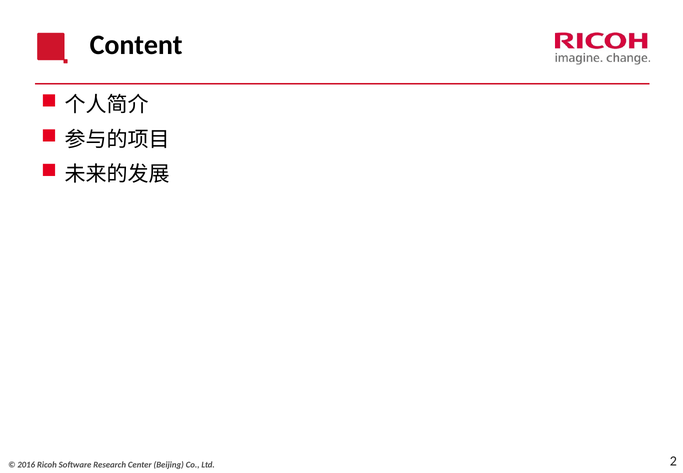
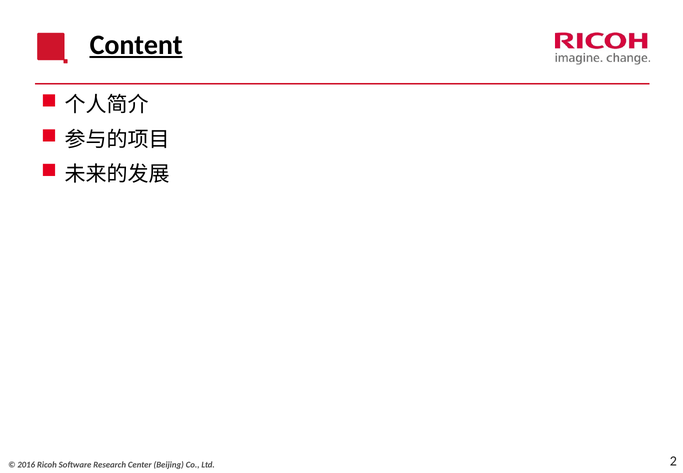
Content underline: none -> present
